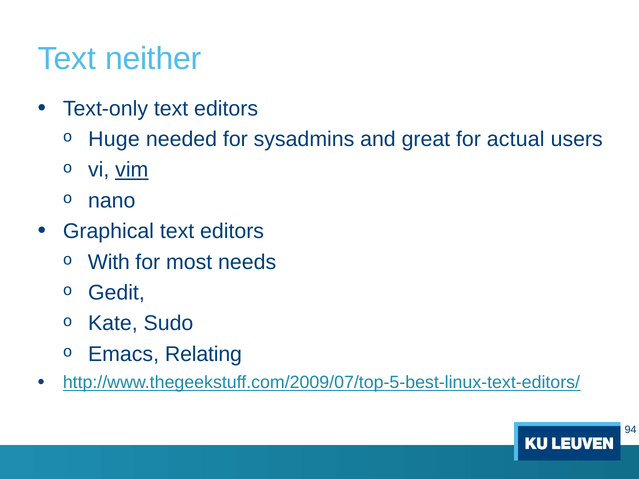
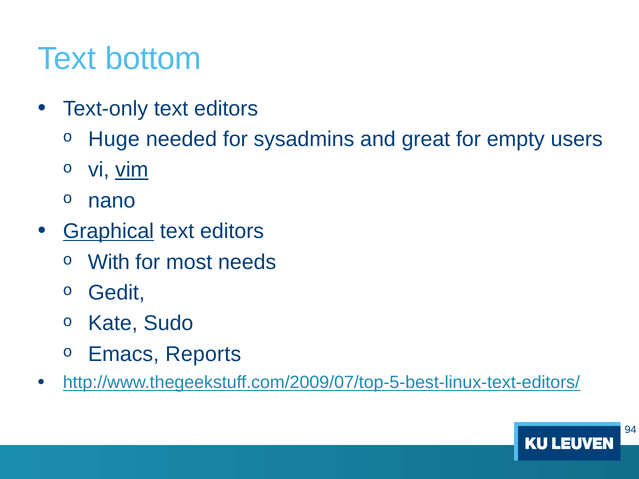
neither: neither -> bottom
actual: actual -> empty
Graphical underline: none -> present
Relating: Relating -> Reports
